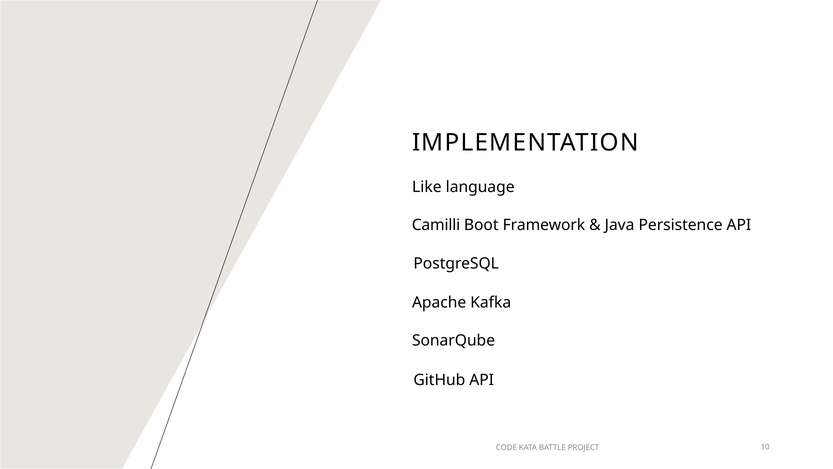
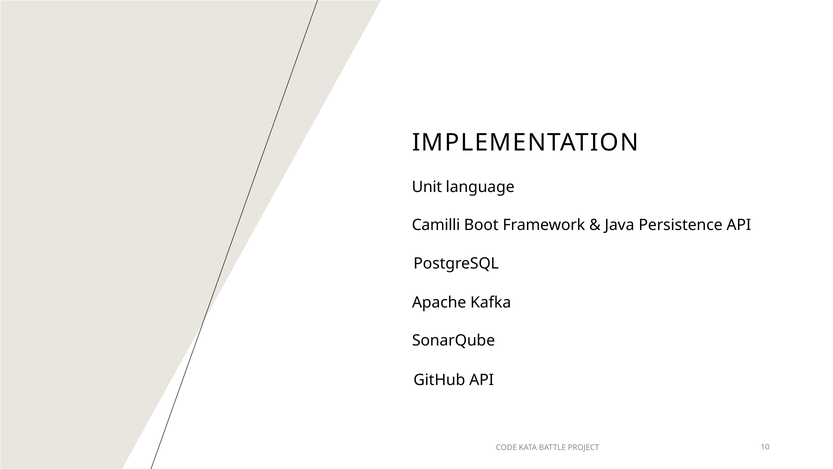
Like: Like -> Unit
